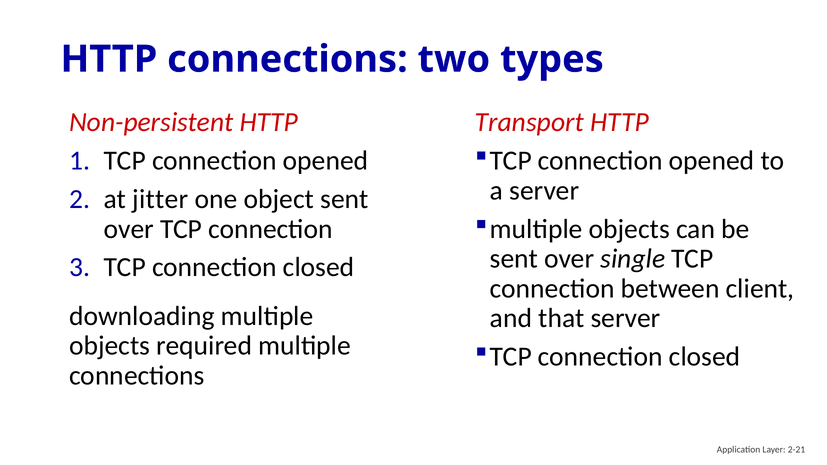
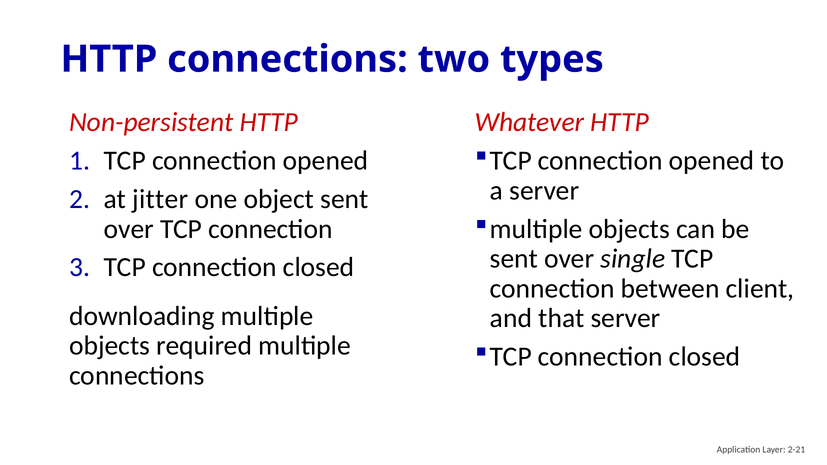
Transport: Transport -> Whatever
